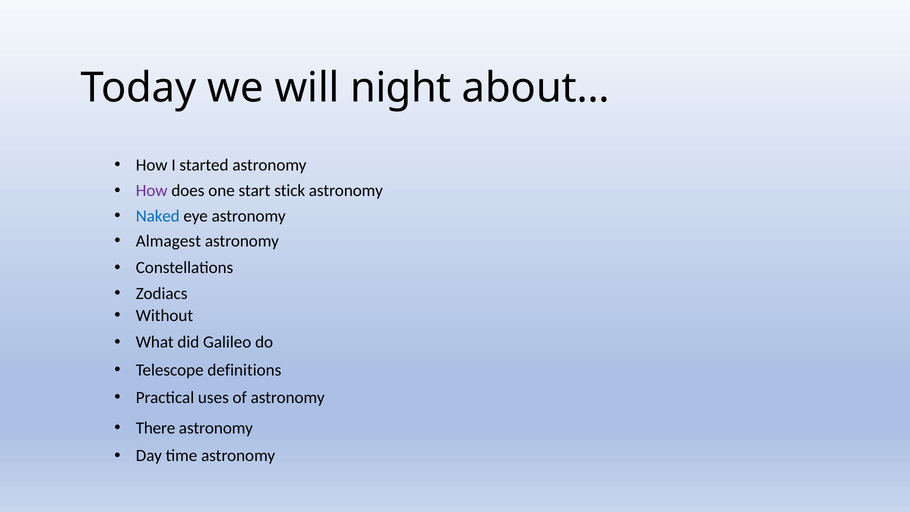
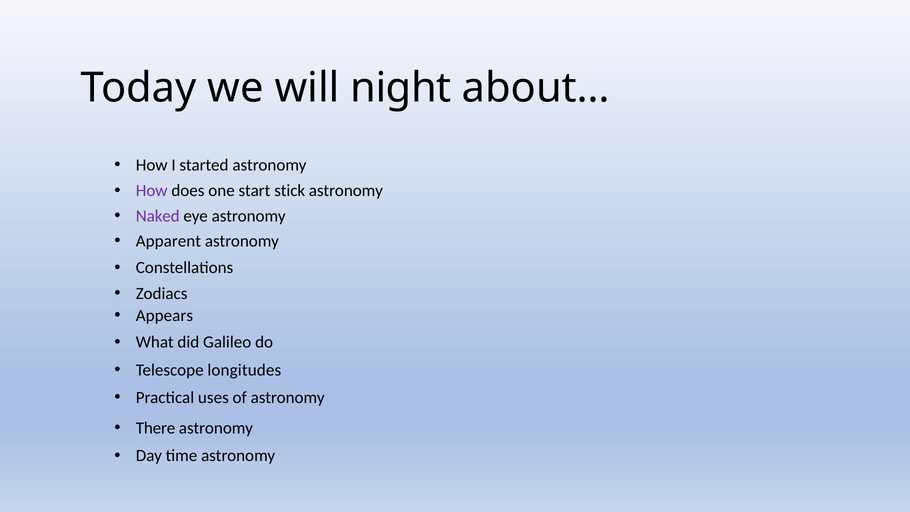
Naked colour: blue -> purple
Almagest: Almagest -> Apparent
Without: Without -> Appears
definitions: definitions -> longitudes
